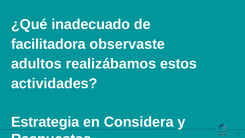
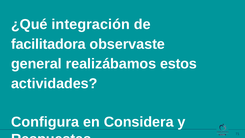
inadecuado: inadecuado -> integración
adultos: adultos -> general
Estrategia: Estrategia -> Configura
